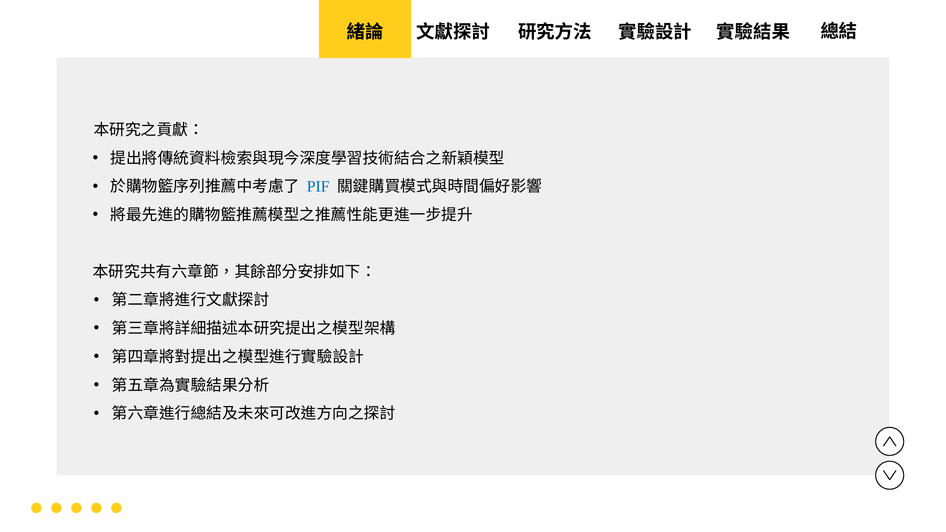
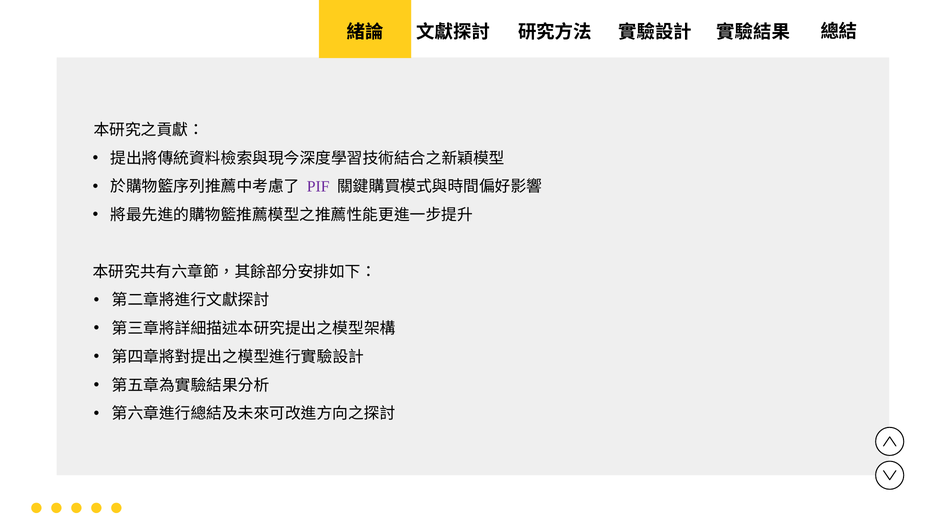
PIF colour: blue -> purple
